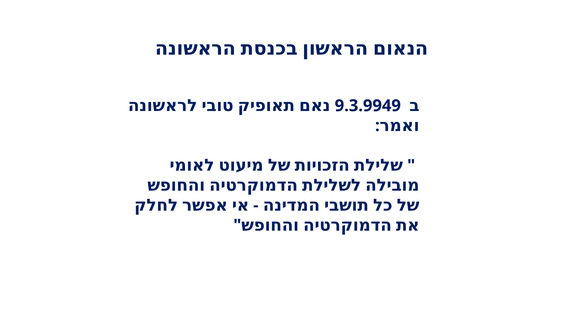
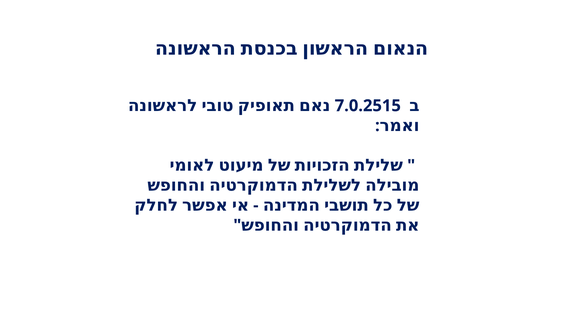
9.3.9949: 9.3.9949 -> 7.0.2515
